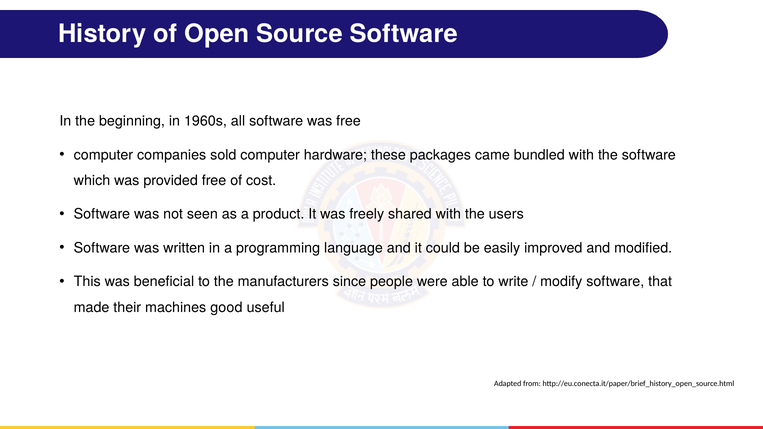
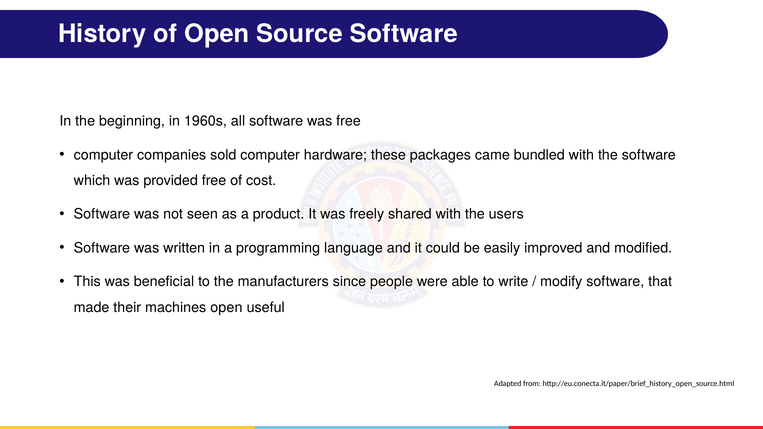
machines good: good -> open
